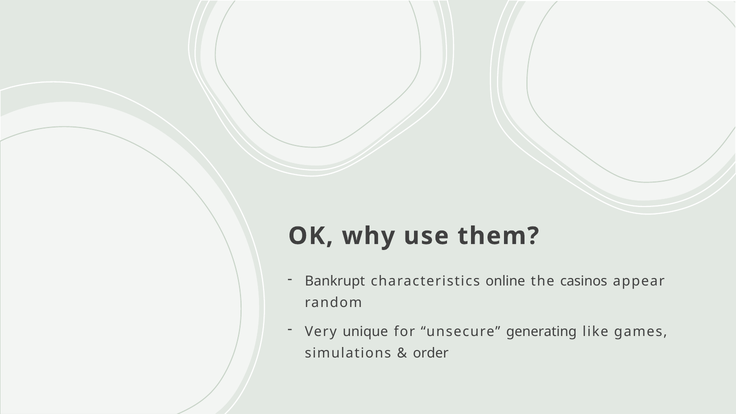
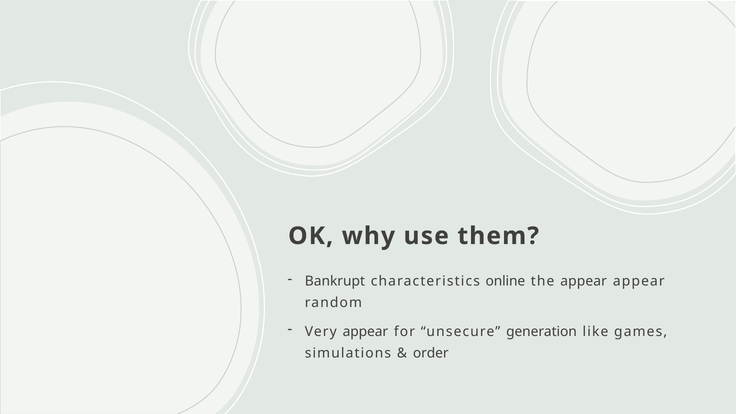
the casinos: casinos -> appear
Very unique: unique -> appear
generating: generating -> generation
